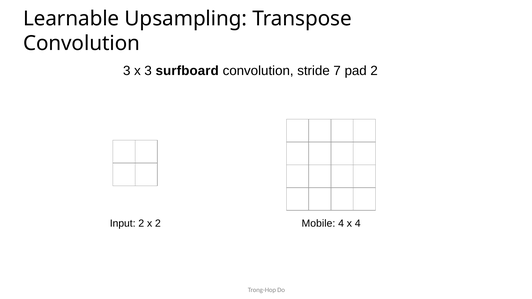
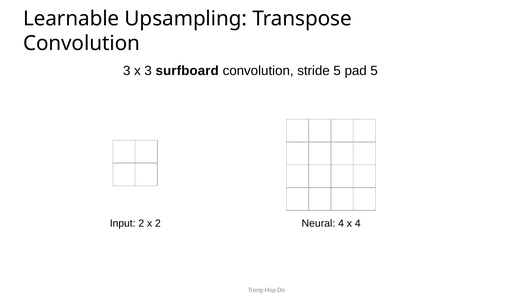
stride 7: 7 -> 5
pad 2: 2 -> 5
Mobile: Mobile -> Neural
